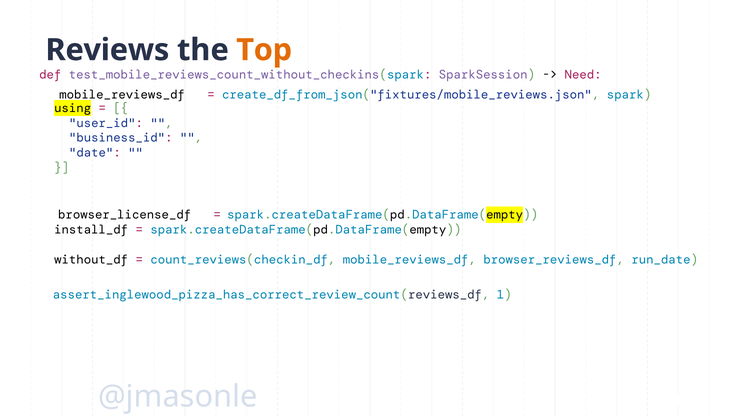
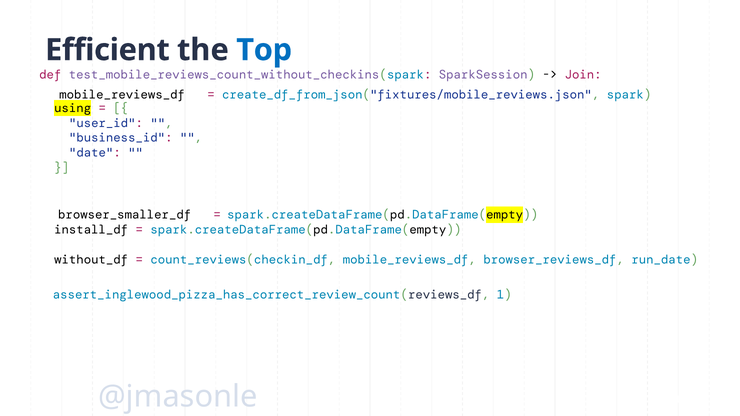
Reviews: Reviews -> Efficient
Top colour: orange -> blue
Need: Need -> Join
browser_license_df: browser_license_df -> browser_smaller_df
